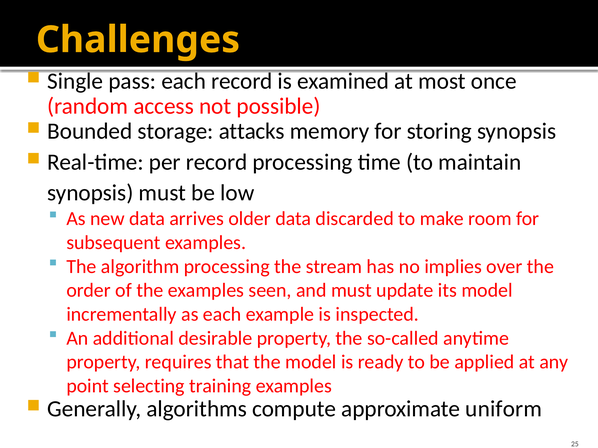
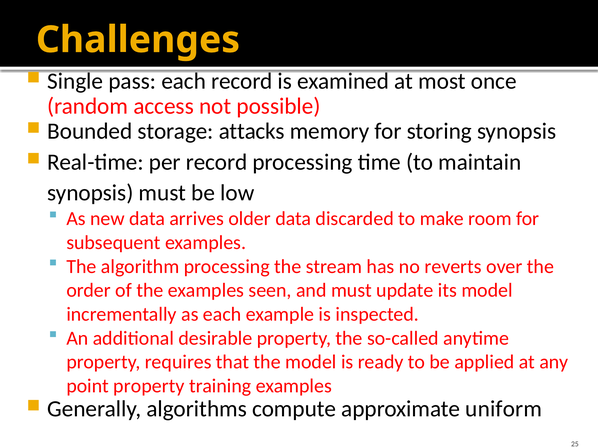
implies: implies -> reverts
point selecting: selecting -> property
